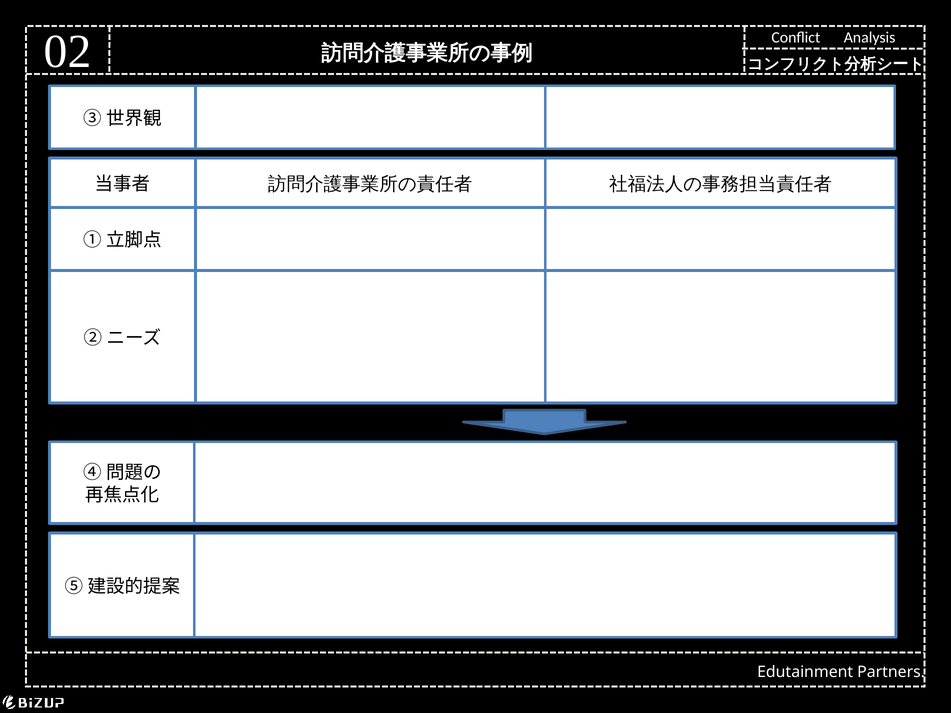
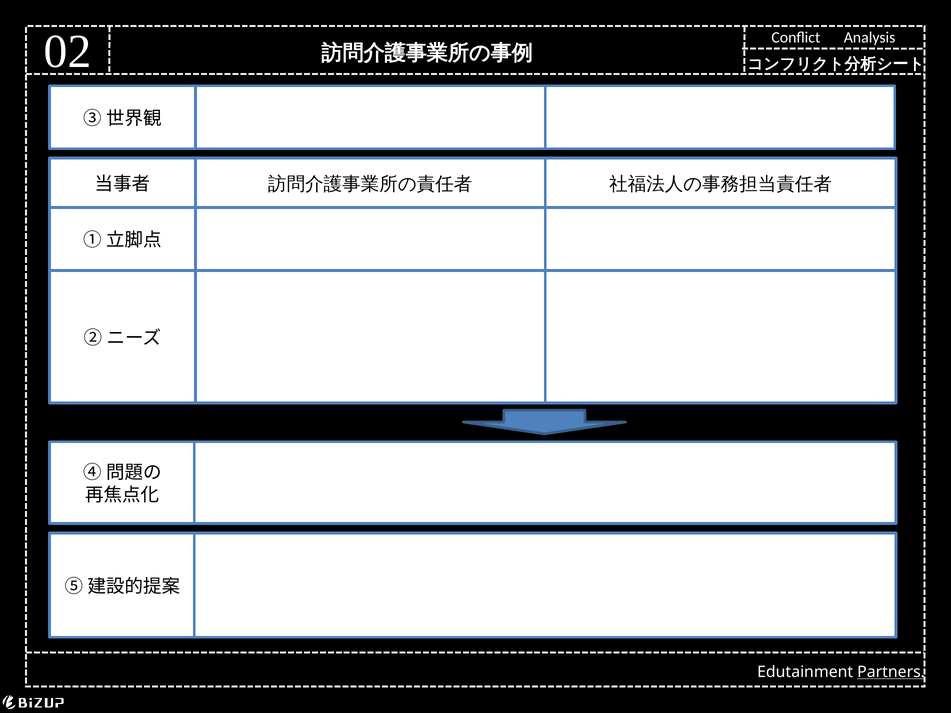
Partners underline: none -> present
